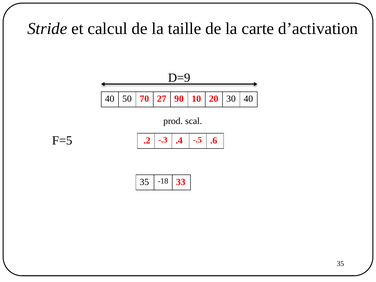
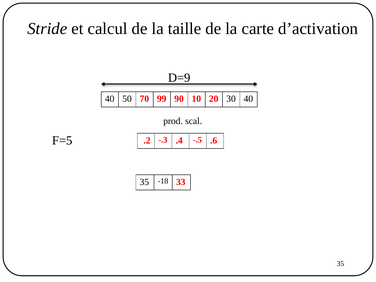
27: 27 -> 99
